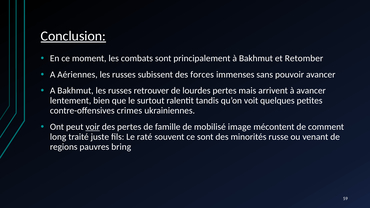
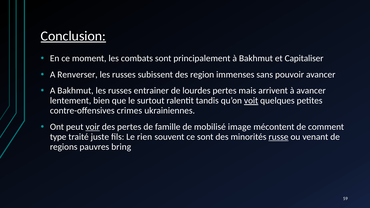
Retomber: Retomber -> Capitaliser
Aériennes: Aériennes -> Renverser
forces: forces -> region
retrouver: retrouver -> entrainer
voit underline: none -> present
long: long -> type
raté: raté -> rien
russe underline: none -> present
